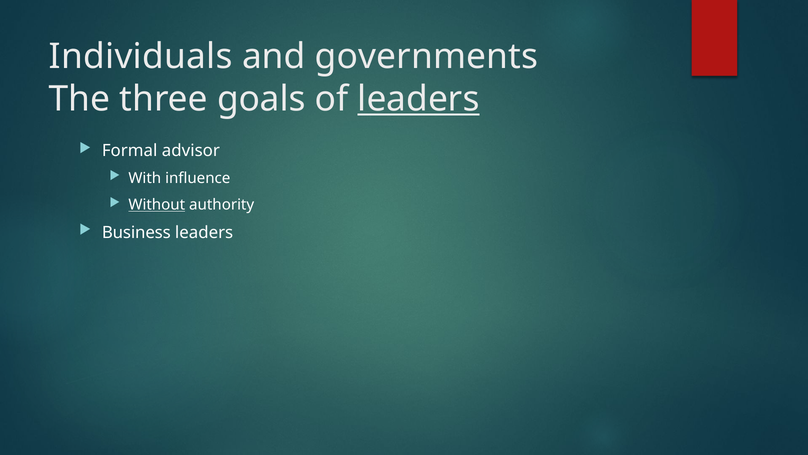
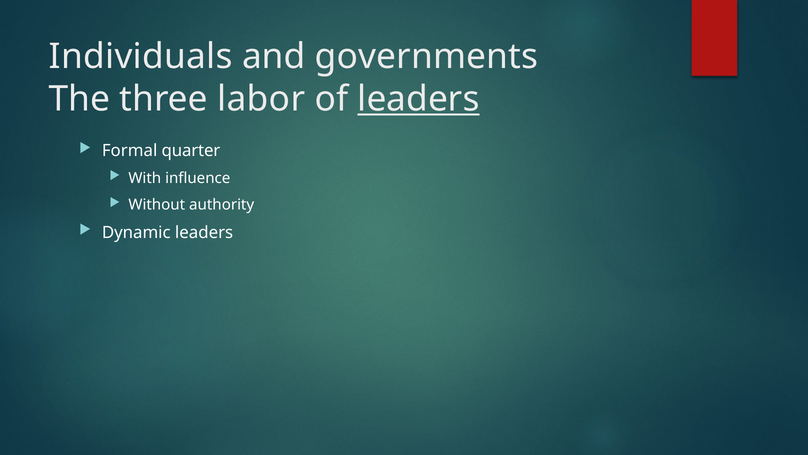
goals: goals -> labor
advisor: advisor -> quarter
Without underline: present -> none
Business: Business -> Dynamic
